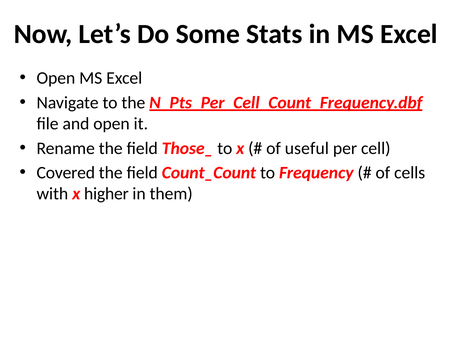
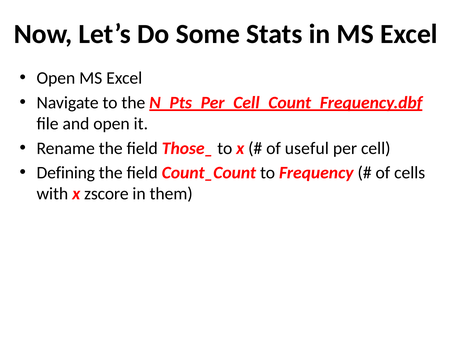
Covered: Covered -> Defining
higher: higher -> zscore
